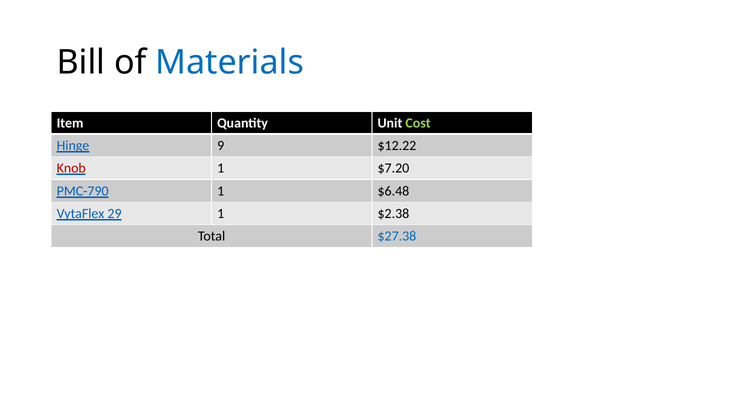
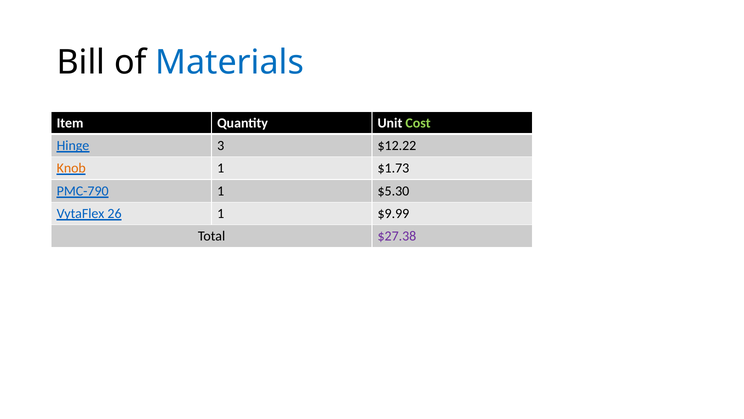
9: 9 -> 3
Knob colour: red -> orange
$7.20: $7.20 -> $1.73
$6.48: $6.48 -> $5.30
29: 29 -> 26
$2.38: $2.38 -> $9.99
$27.38 colour: blue -> purple
